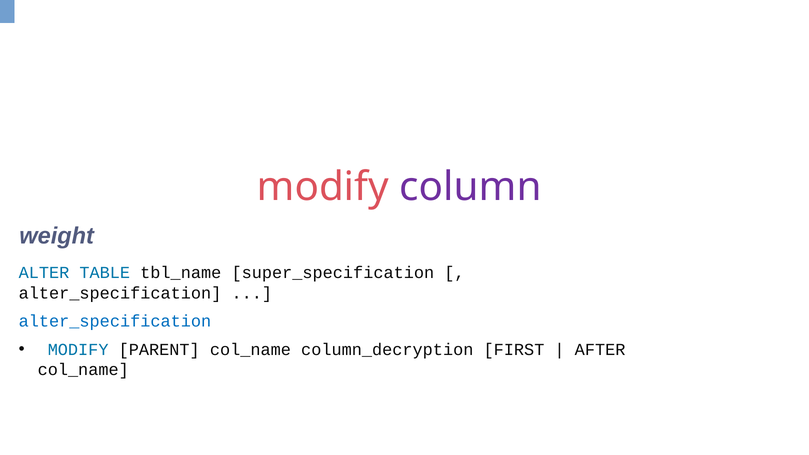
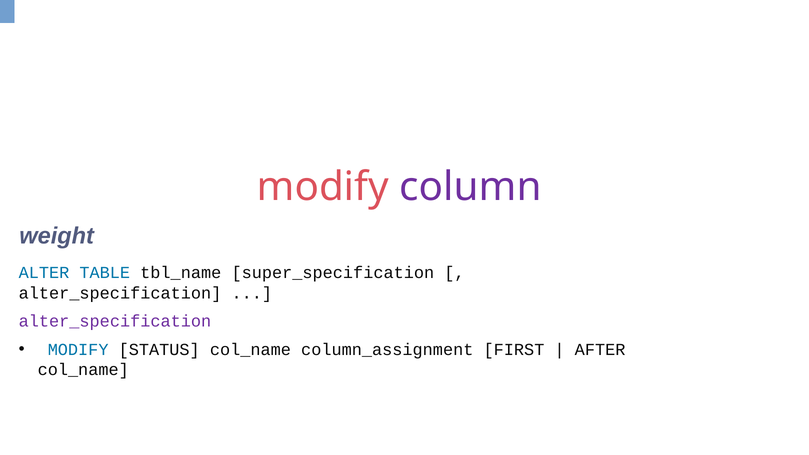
alter_specification at (115, 321) colour: blue -> purple
PARENT: PARENT -> STATUS
column_decryption: column_decryption -> column_assignment
